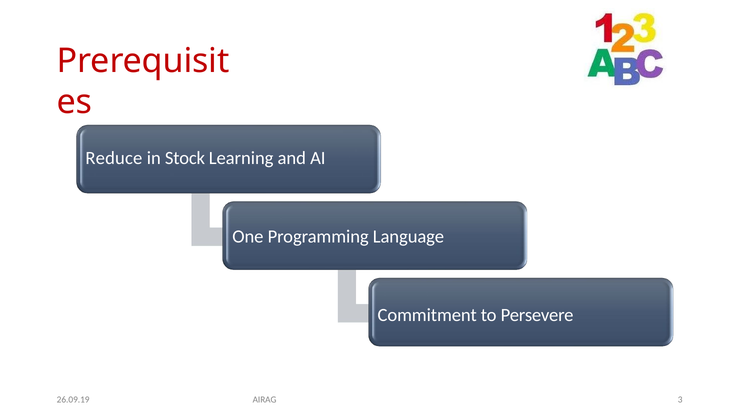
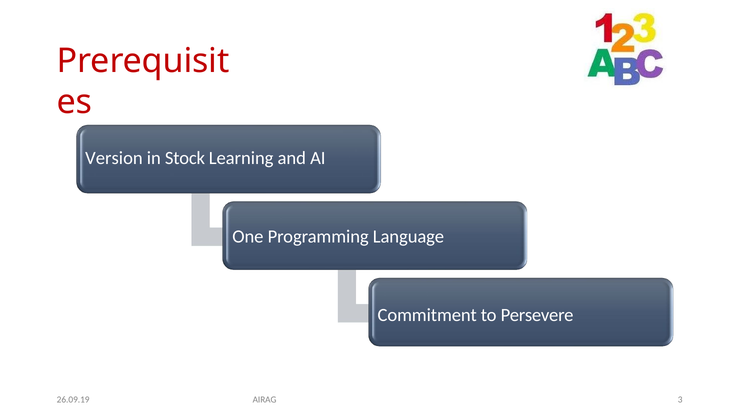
Reduce: Reduce -> Version
